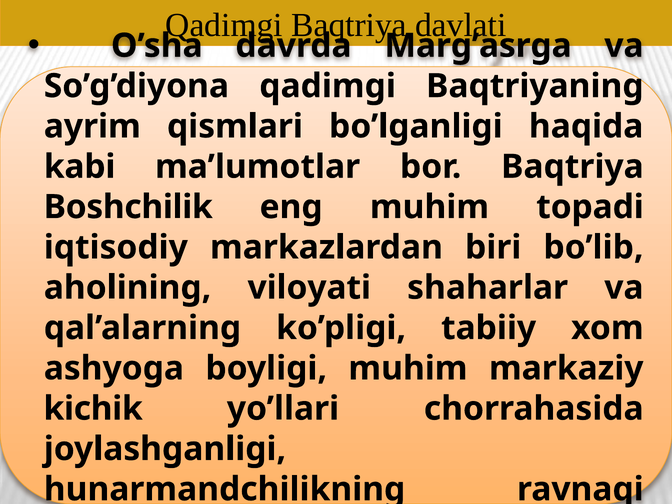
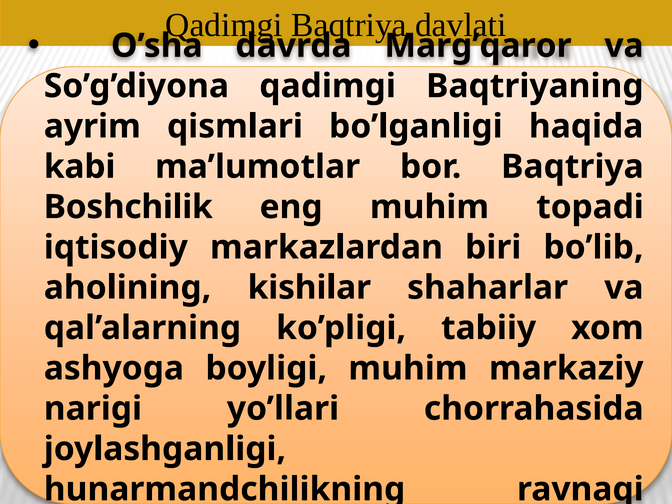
Marg’asrga: Marg’asrga -> Marg’qaror
viloyati: viloyati -> kishilar
kichik: kichik -> narigi
